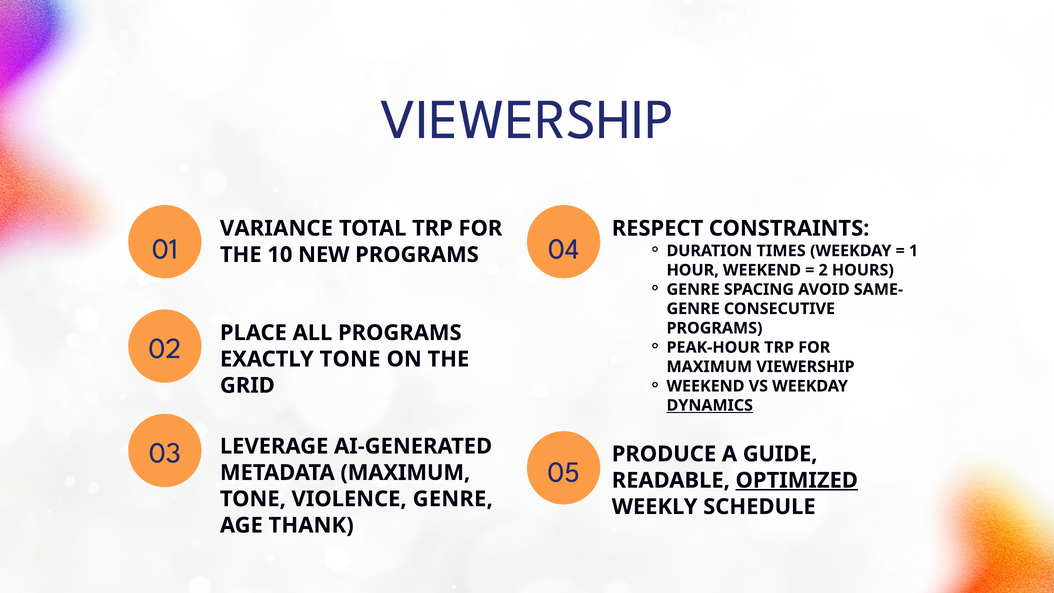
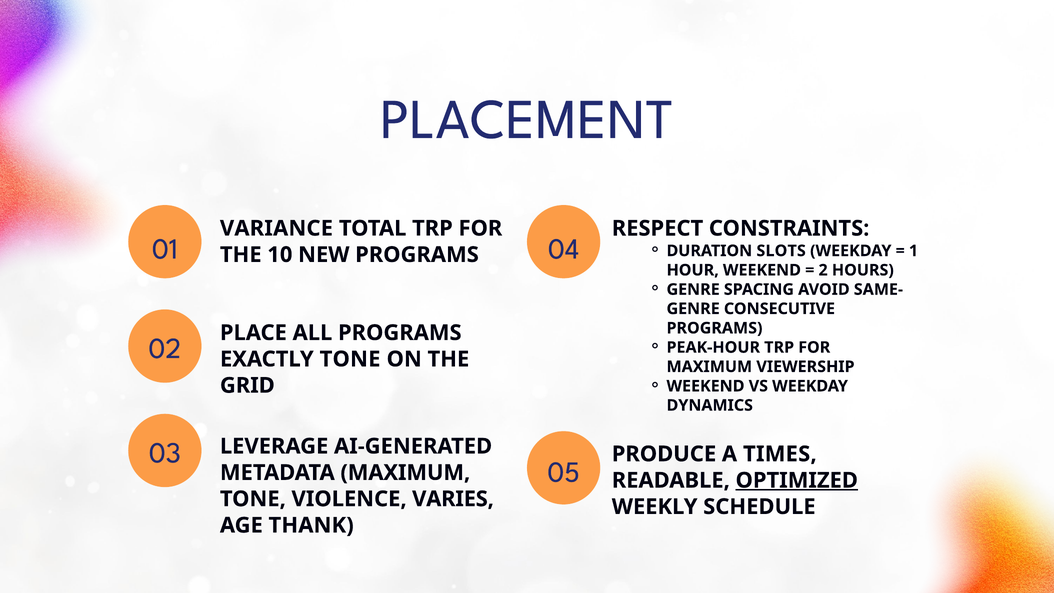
VIEWERSHIP at (527, 119): VIEWERSHIP -> PLACEMENT
TIMES: TIMES -> SLOTS
DYNAMICS underline: present -> none
GUIDE: GUIDE -> TIMES
VIOLENCE GENRE: GENRE -> VARIES
